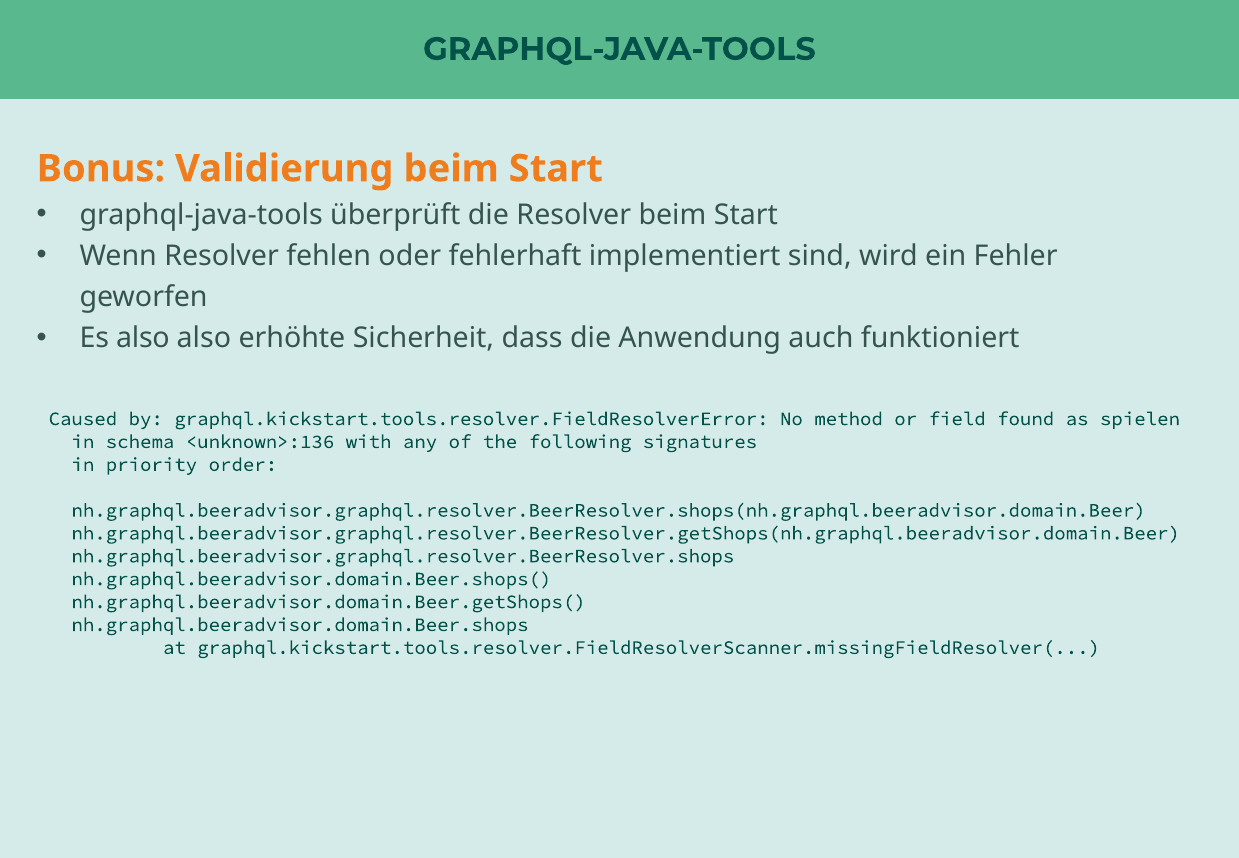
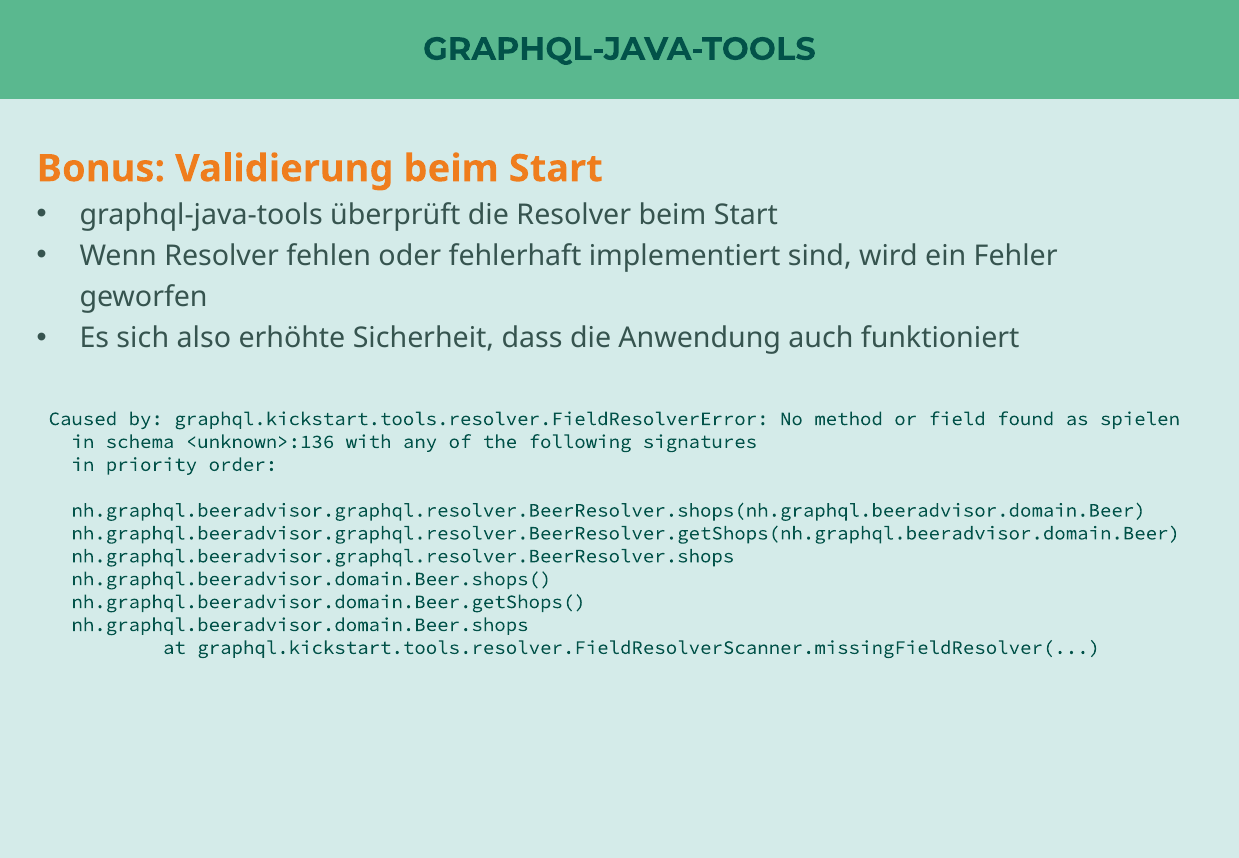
Es also: also -> sich
